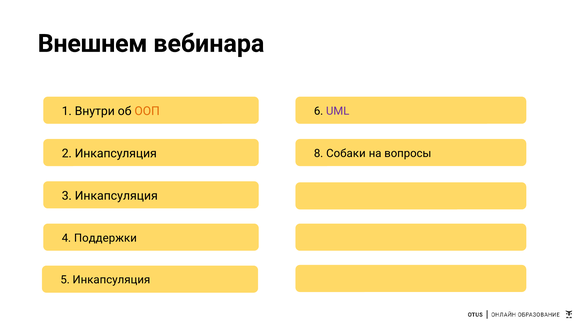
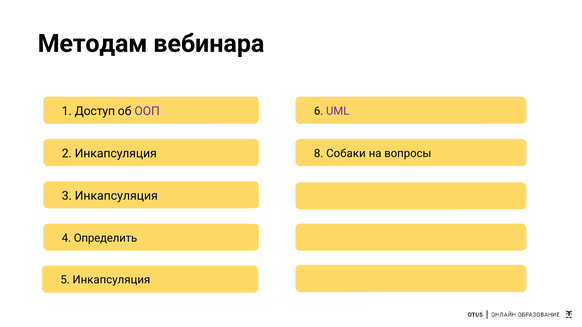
Внешнем: Внешнем -> Методам
Внутри: Внутри -> Доступ
ООП colour: orange -> purple
Поддержки: Поддержки -> Определить
